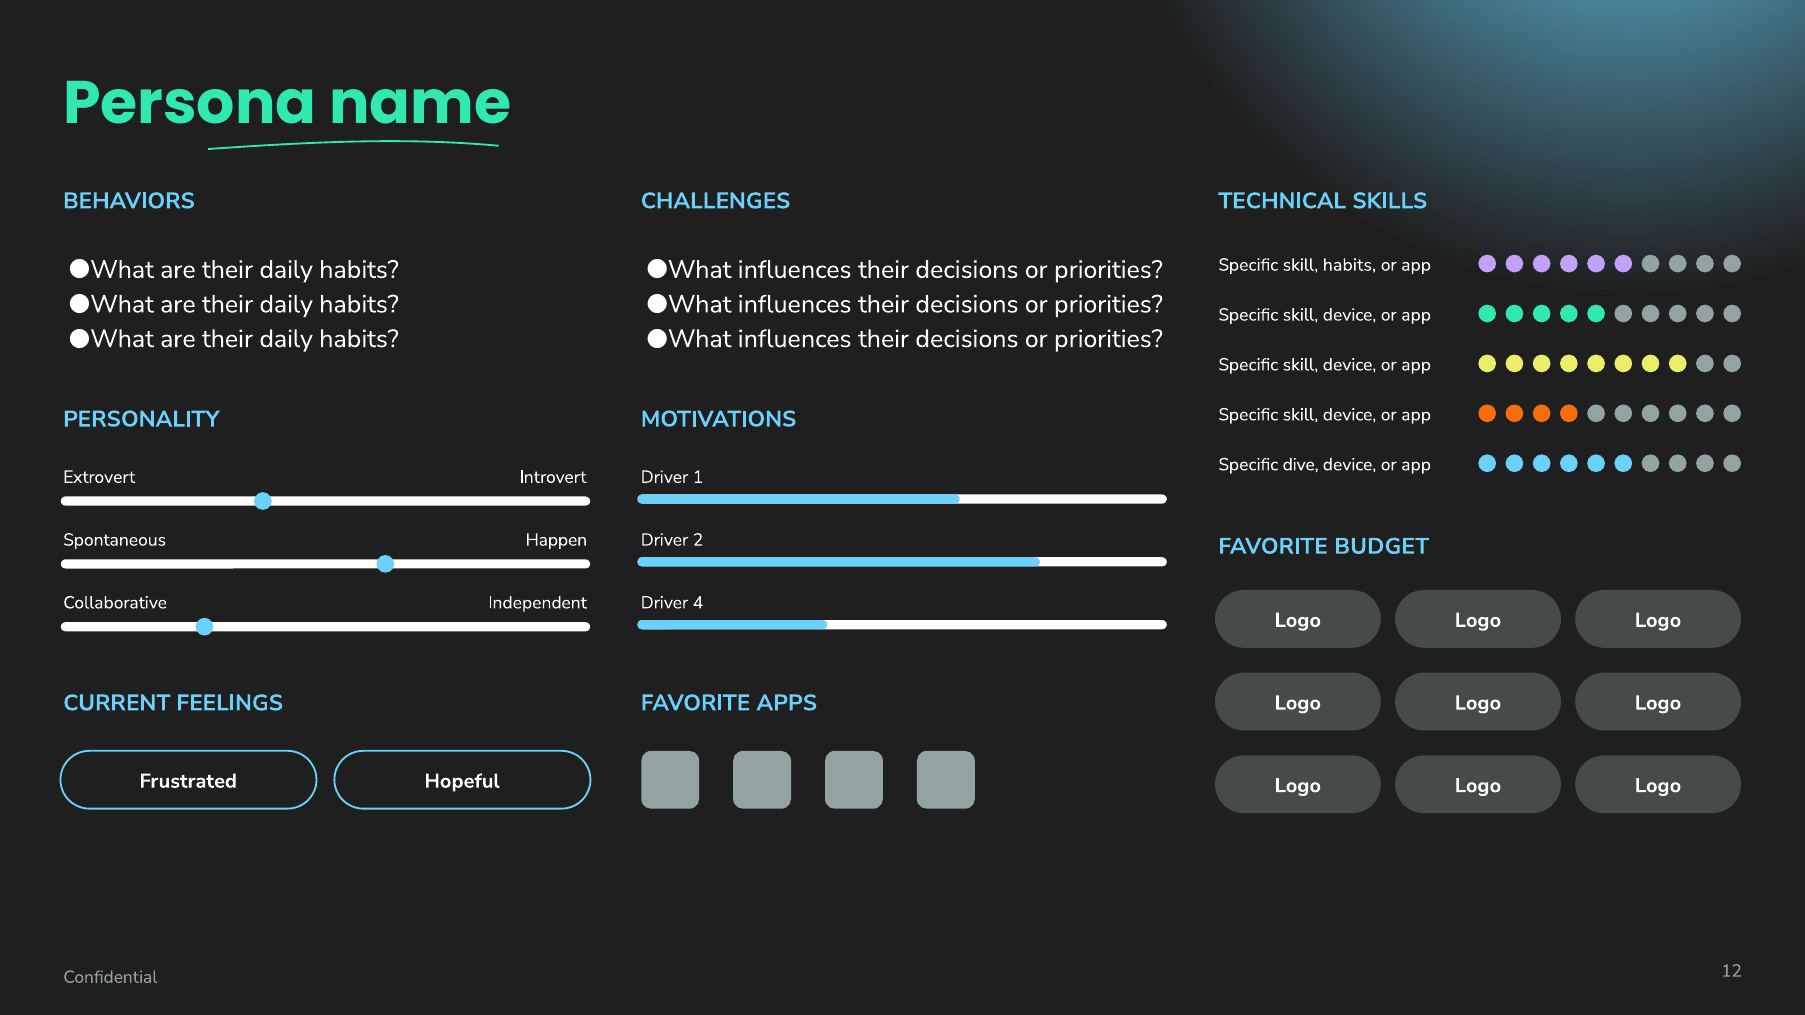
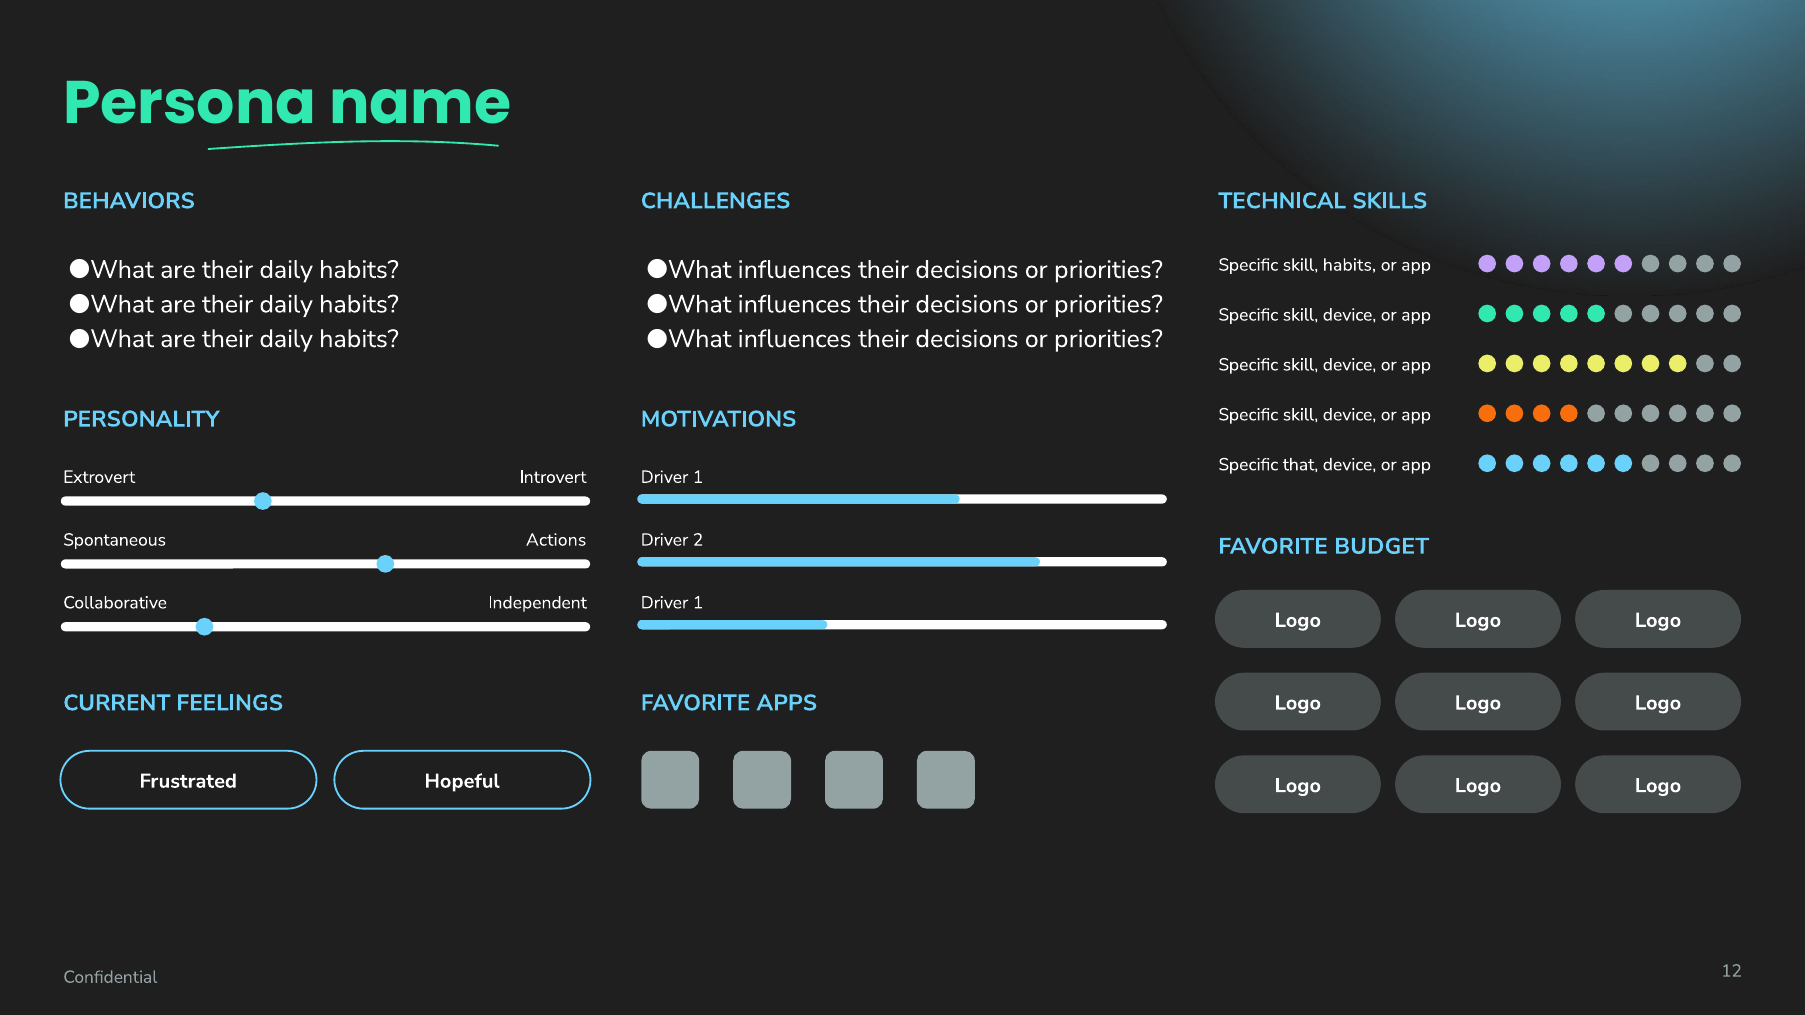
dive: dive -> that
Happen: Happen -> Actions
4 at (698, 603): 4 -> 1
